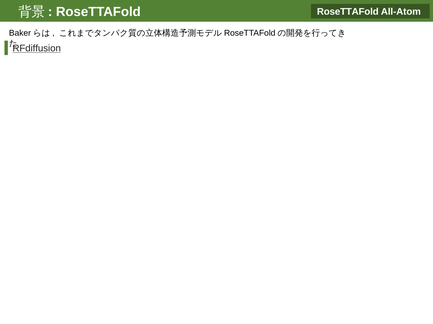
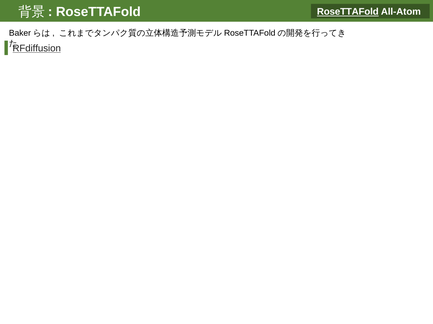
RoseTTAFold at (348, 12) underline: none -> present
